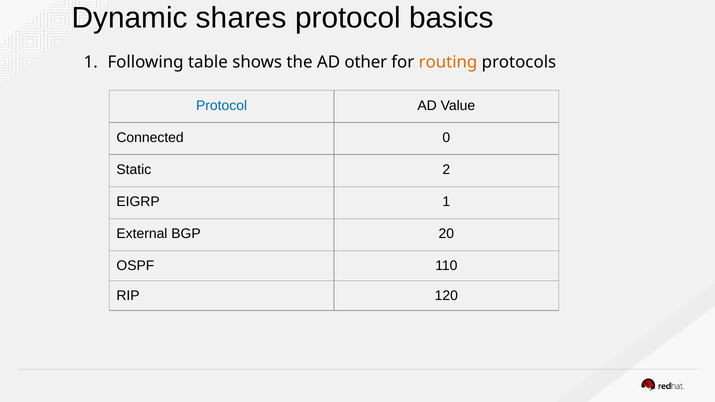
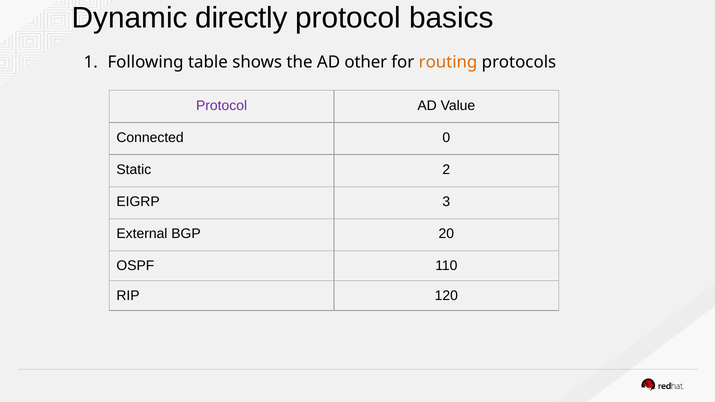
shares: shares -> directly
Protocol at (222, 106) colour: blue -> purple
EIGRP 1: 1 -> 3
